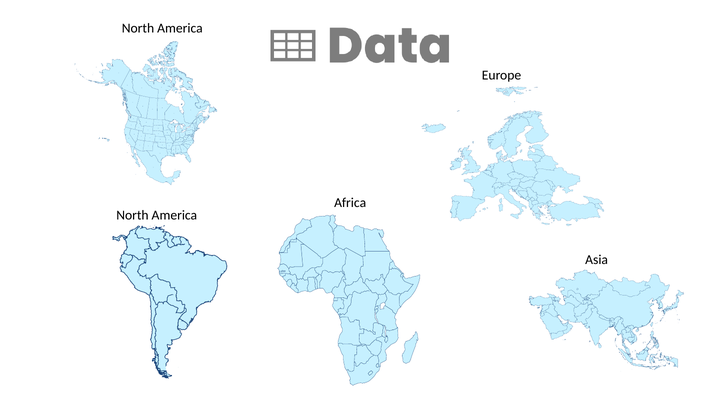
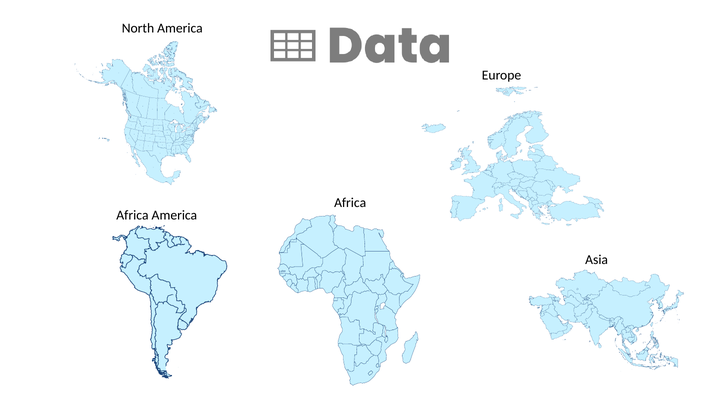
North at (132, 216): North -> Africa
